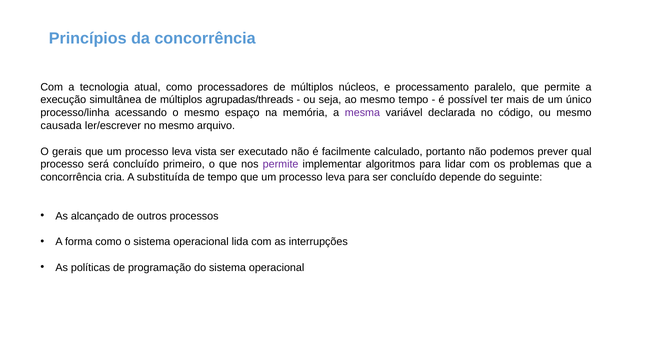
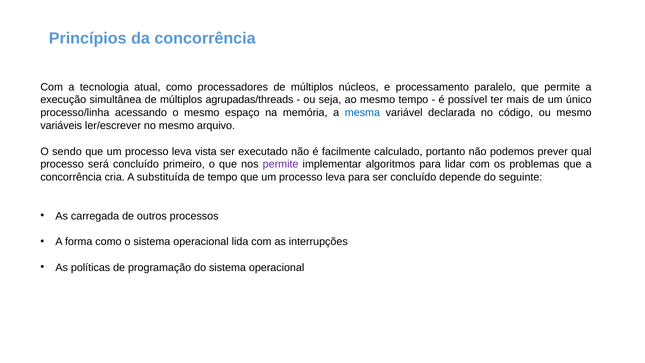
mesma colour: purple -> blue
causada: causada -> variáveis
gerais: gerais -> sendo
alcançado: alcançado -> carregada
